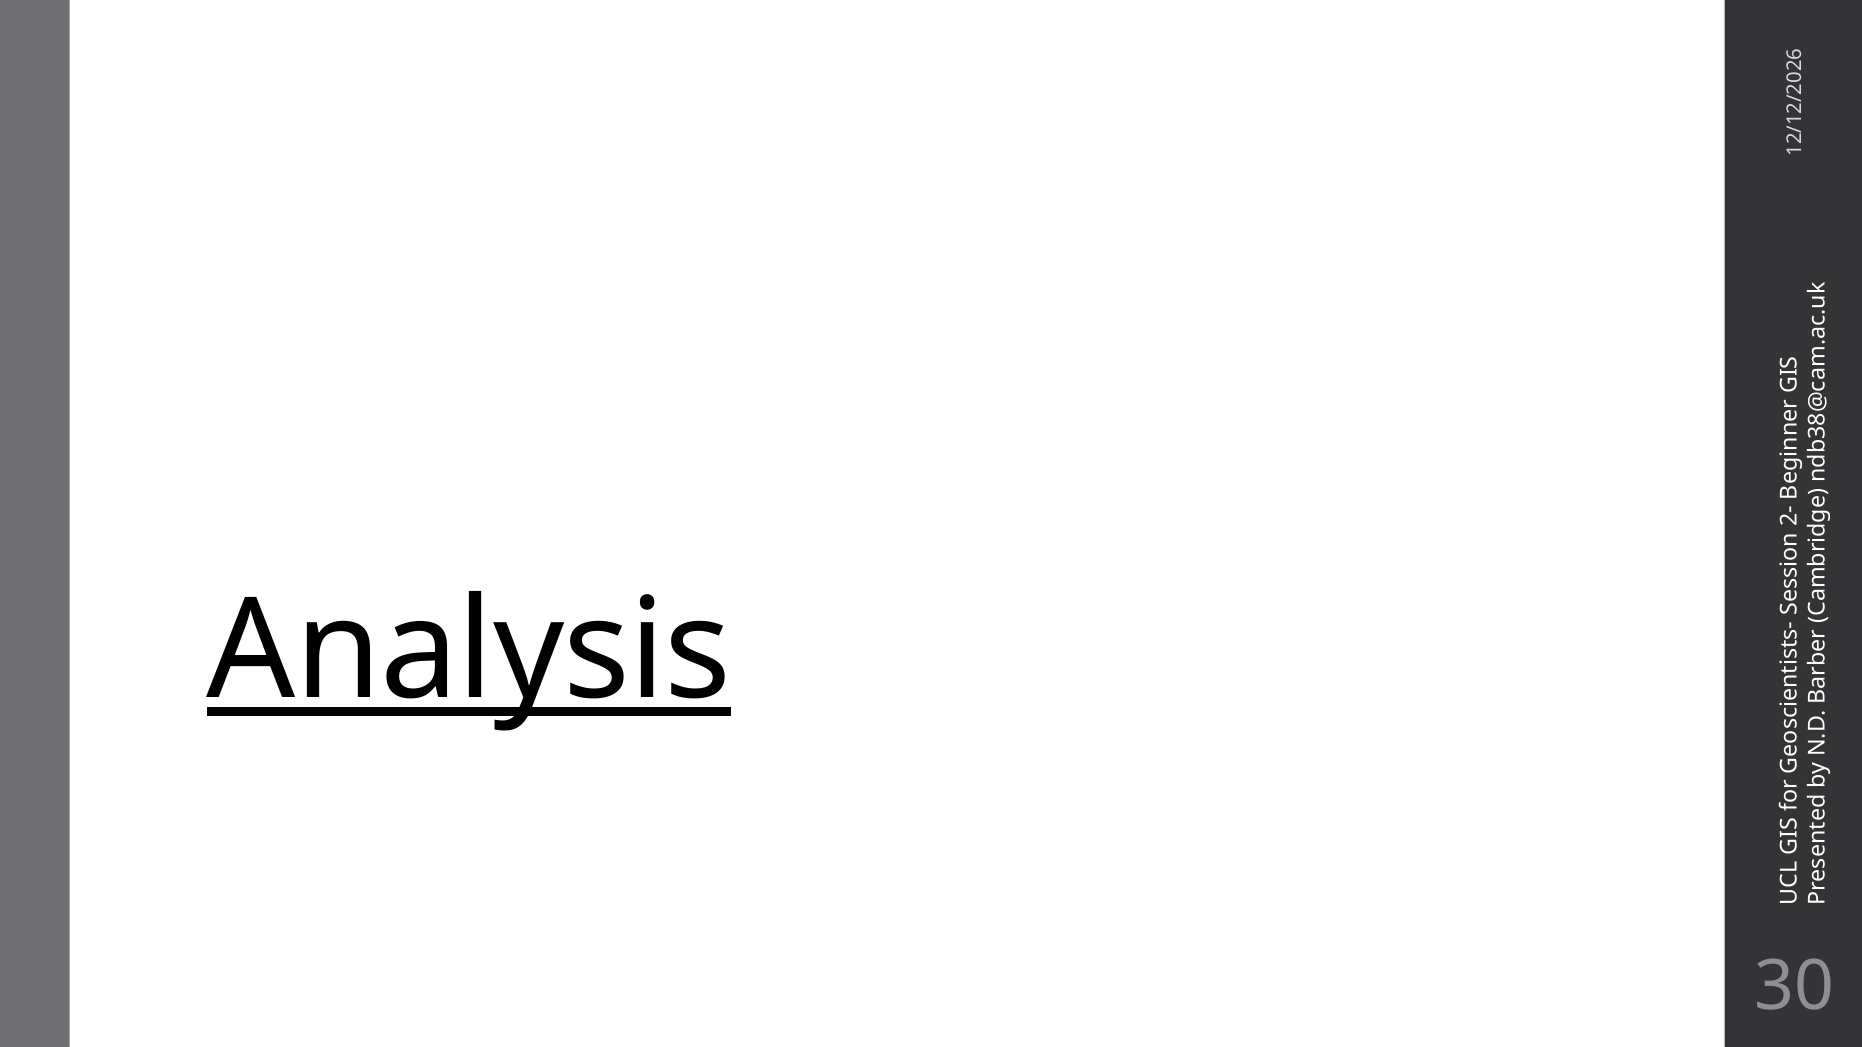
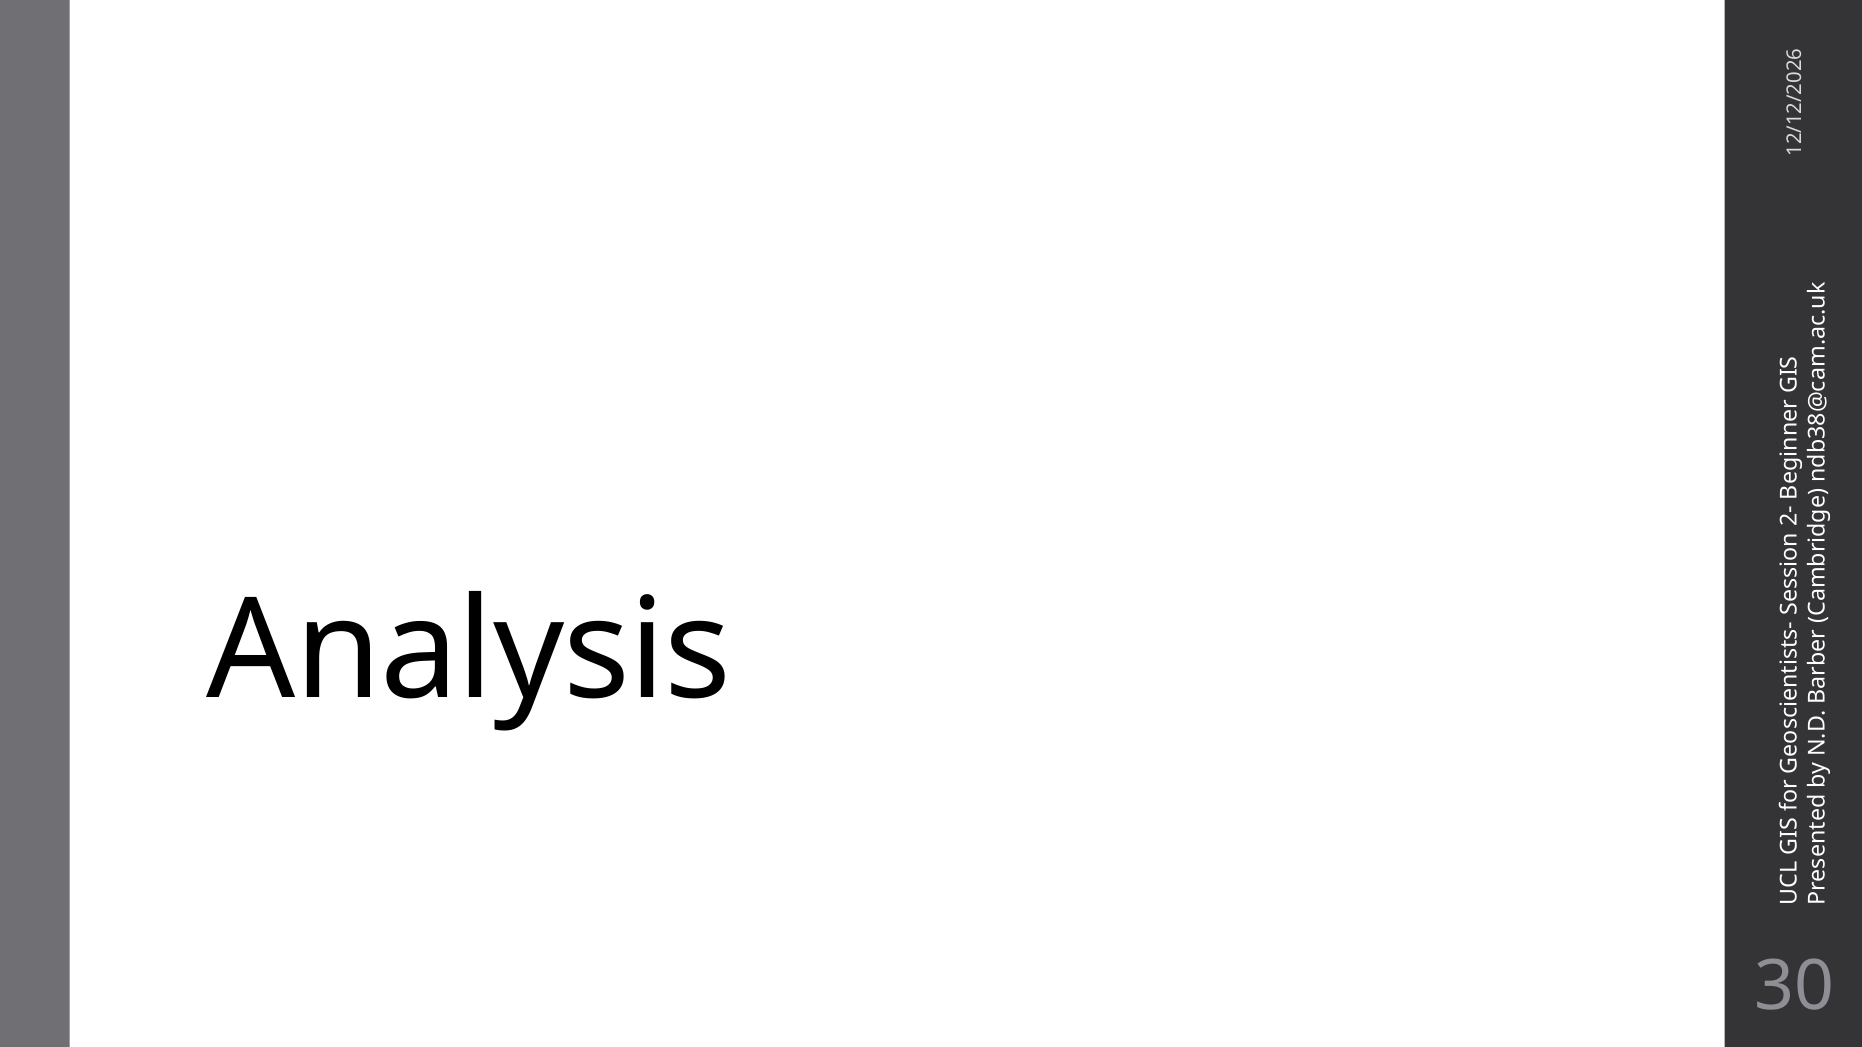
Analysis underline: present -> none
